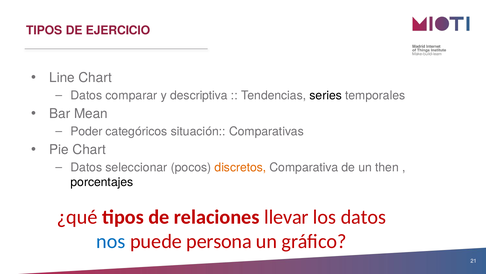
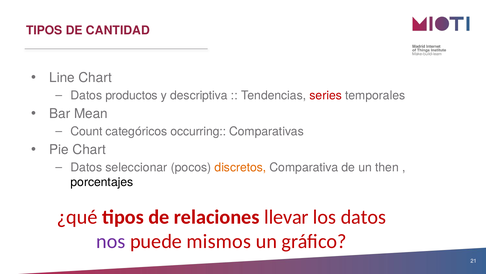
EJERCICIO: EJERCICIO -> CANTIDAD
comparar: comparar -> productos
series colour: black -> red
Poder: Poder -> Count
situación: situación -> occurring
nos colour: blue -> purple
persona: persona -> mismos
